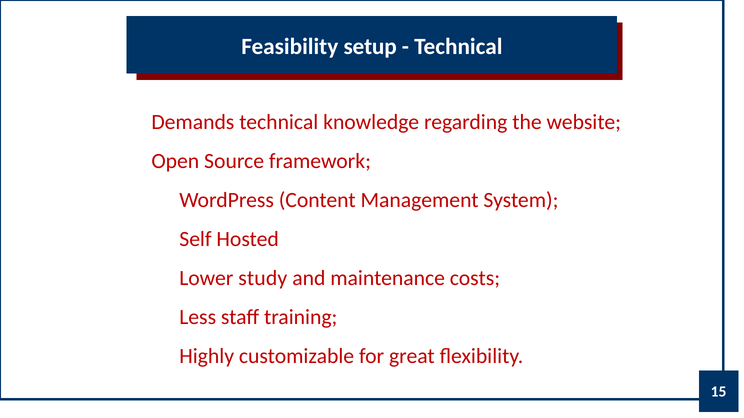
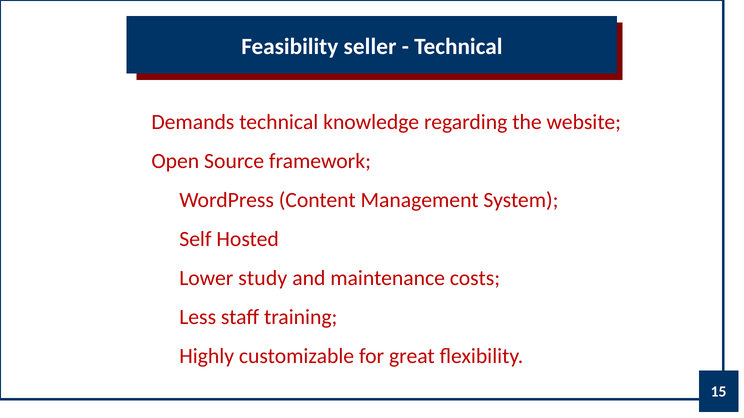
setup: setup -> seller
